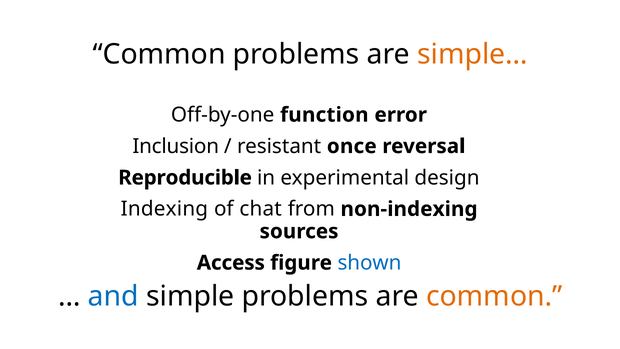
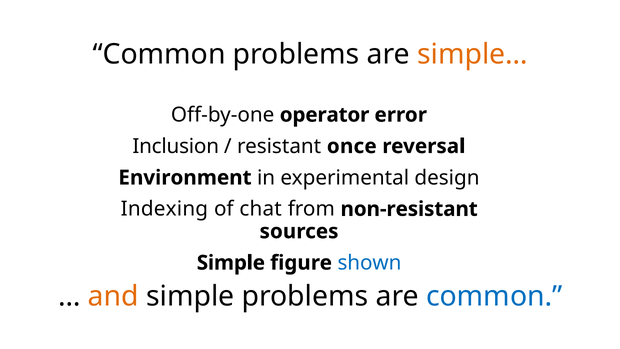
function: function -> operator
Reproducible: Reproducible -> Environment
non-indexing: non-indexing -> non-resistant
Access at (231, 263): Access -> Simple
and colour: blue -> orange
common at (494, 296) colour: orange -> blue
